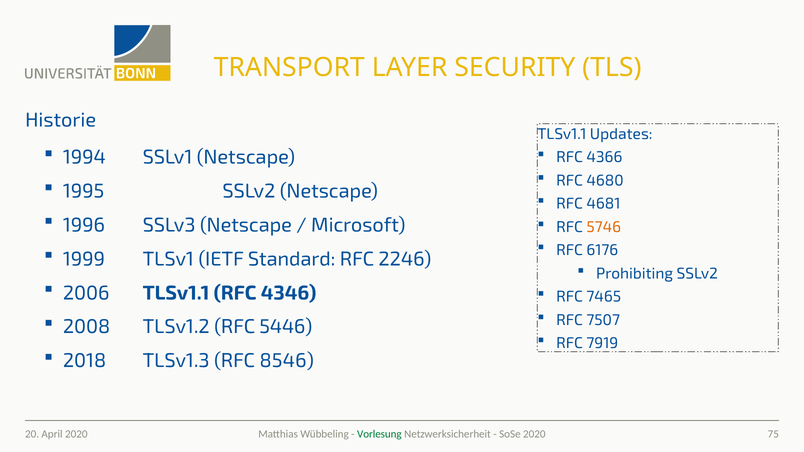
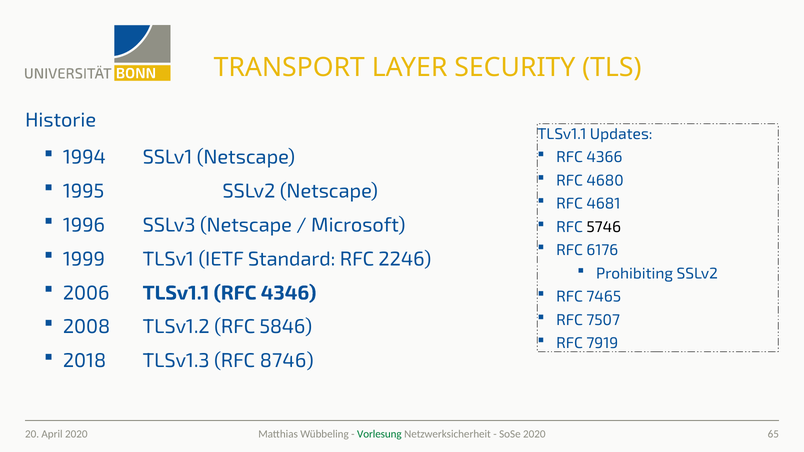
5746 colour: orange -> black
5446: 5446 -> 5846
8546: 8546 -> 8746
75: 75 -> 65
